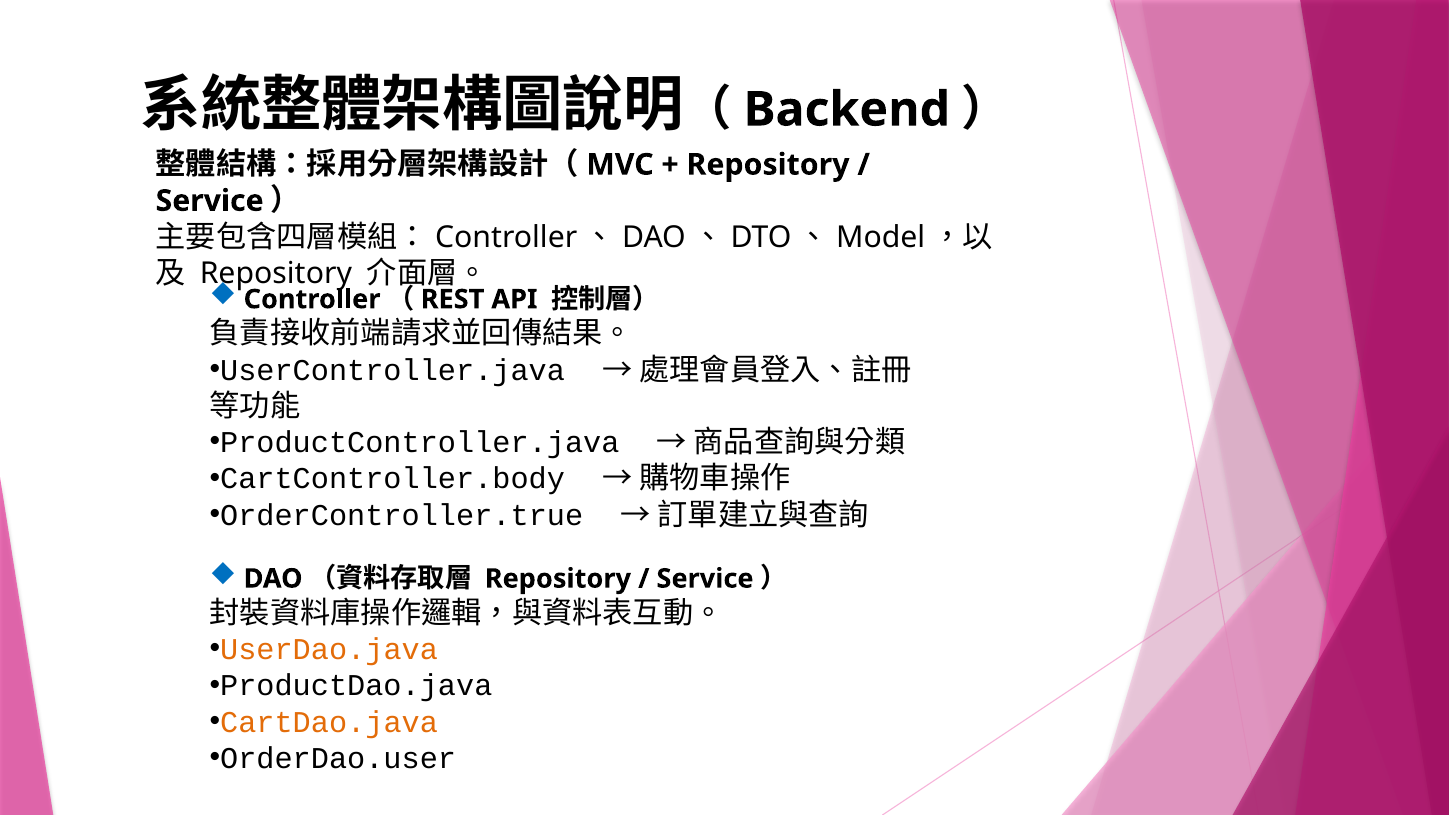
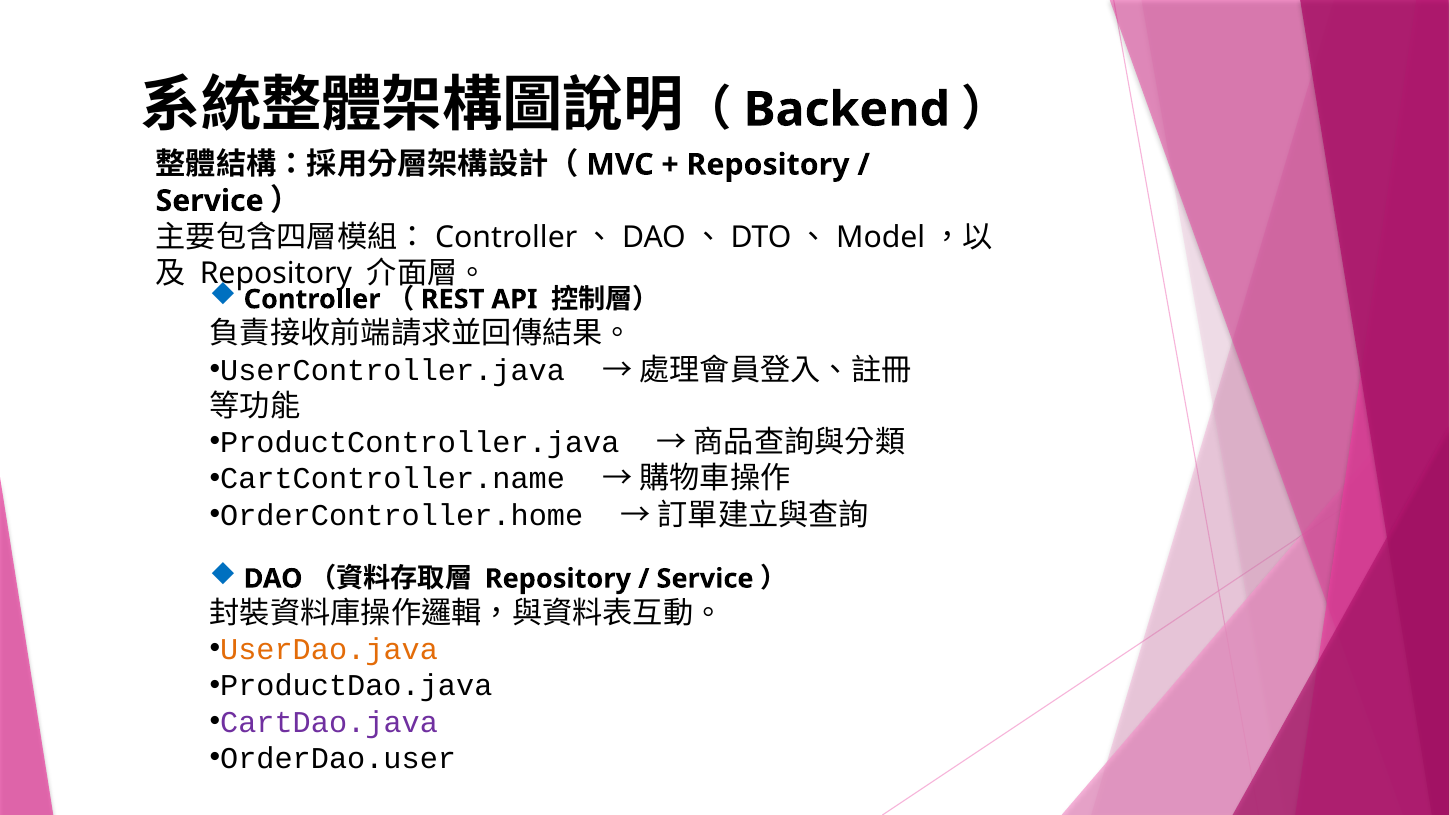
CartController.body: CartController.body -> CartController.name
OrderController.true: OrderController.true -> OrderController.home
CartDao.java colour: orange -> purple
